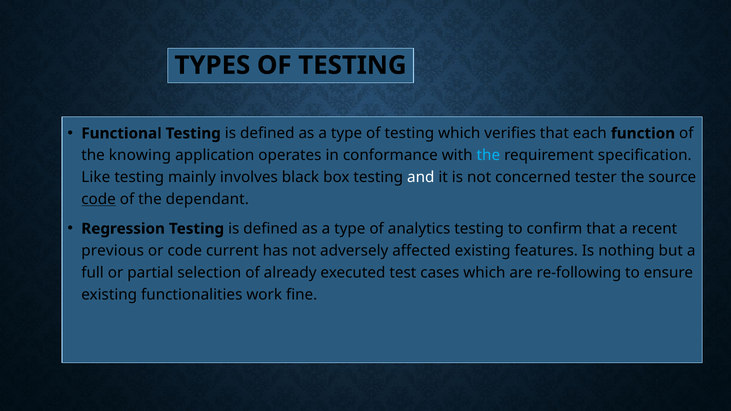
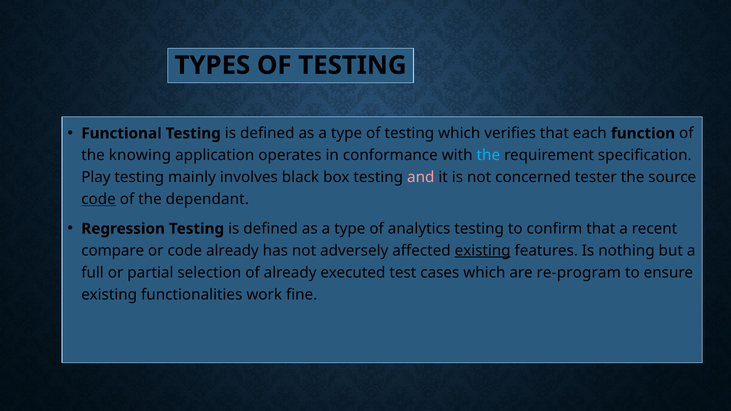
Like: Like -> Play
and colour: white -> pink
previous: previous -> compare
code current: current -> already
existing at (483, 251) underline: none -> present
re-following: re-following -> re-program
